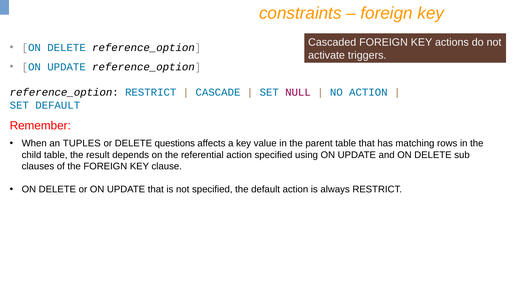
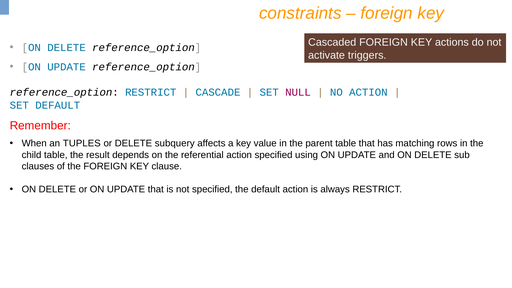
questions: questions -> subquery
